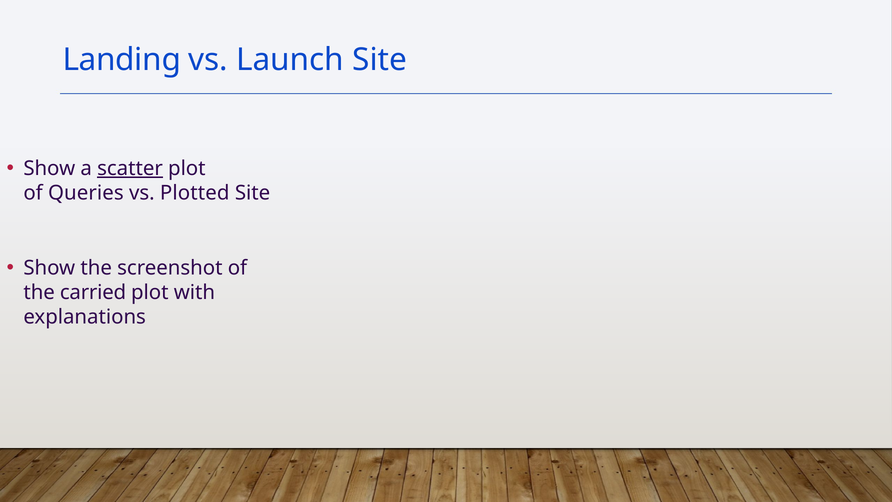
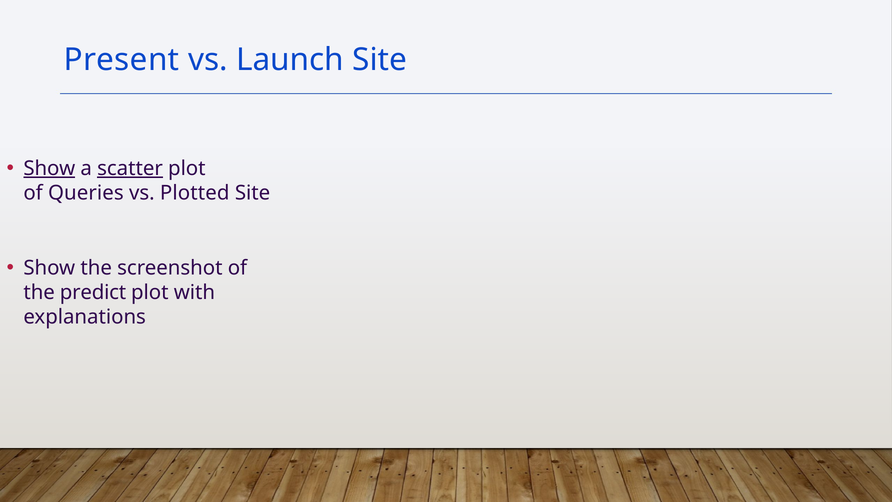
Landing: Landing -> Present
Show at (49, 168) underline: none -> present
carried: carried -> predict
